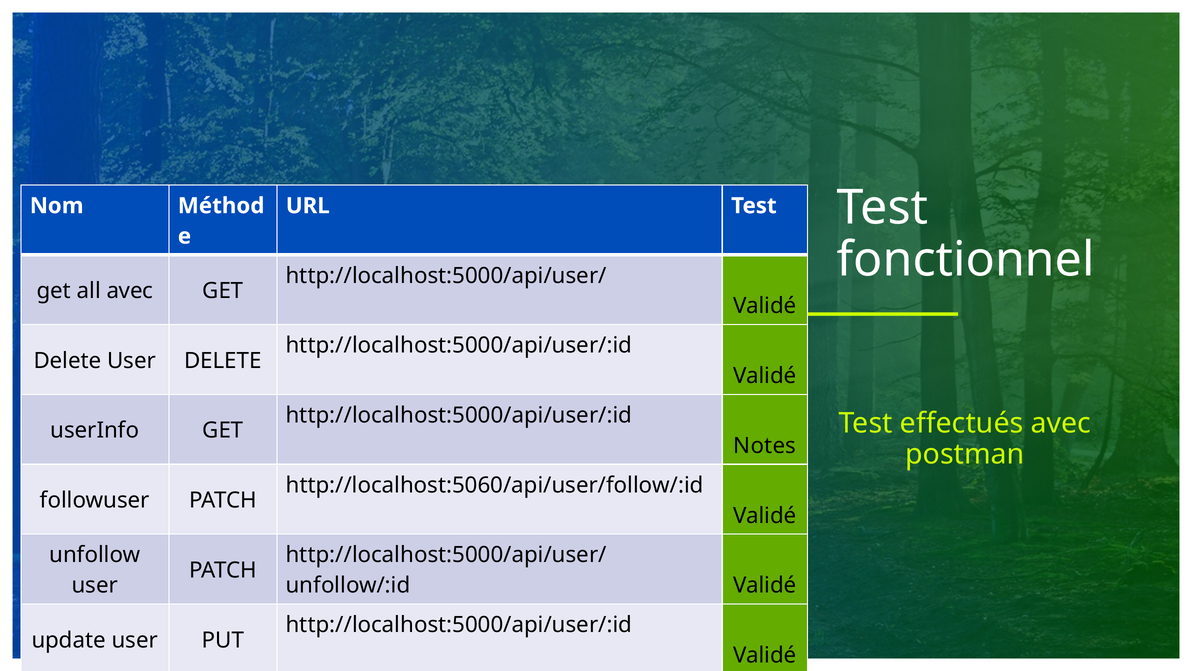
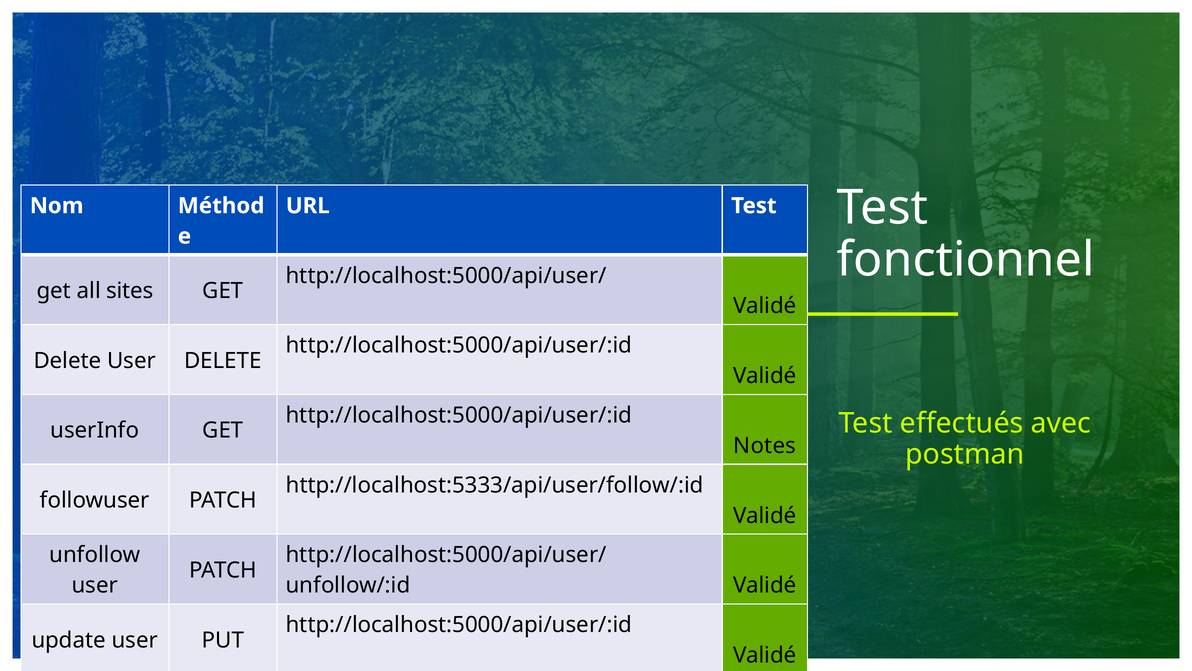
all avec: avec -> sites
http://localhost:5060/api/user/follow/:id: http://localhost:5060/api/user/follow/:id -> http://localhost:5333/api/user/follow/:id
